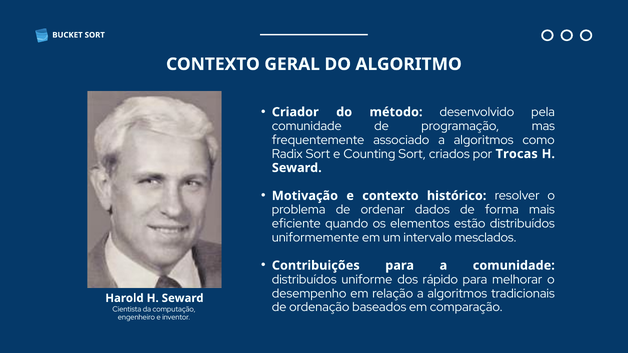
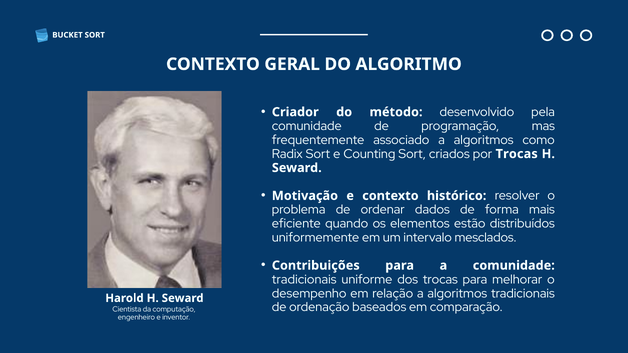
distribuídos at (304, 280): distribuídos -> tradicionais
dos rápido: rápido -> trocas
